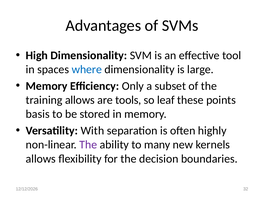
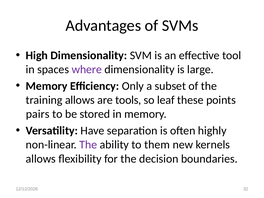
where colour: blue -> purple
basis: basis -> pairs
With: With -> Have
many: many -> them
